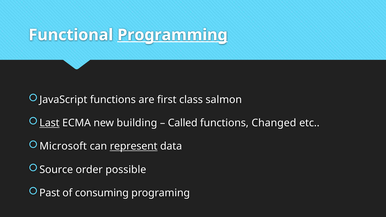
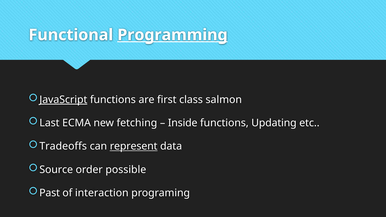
JavaScript underline: none -> present
Last underline: present -> none
building: building -> fetching
Called: Called -> Inside
Changed: Changed -> Updating
Microsoft: Microsoft -> Tradeoffs
consuming: consuming -> interaction
